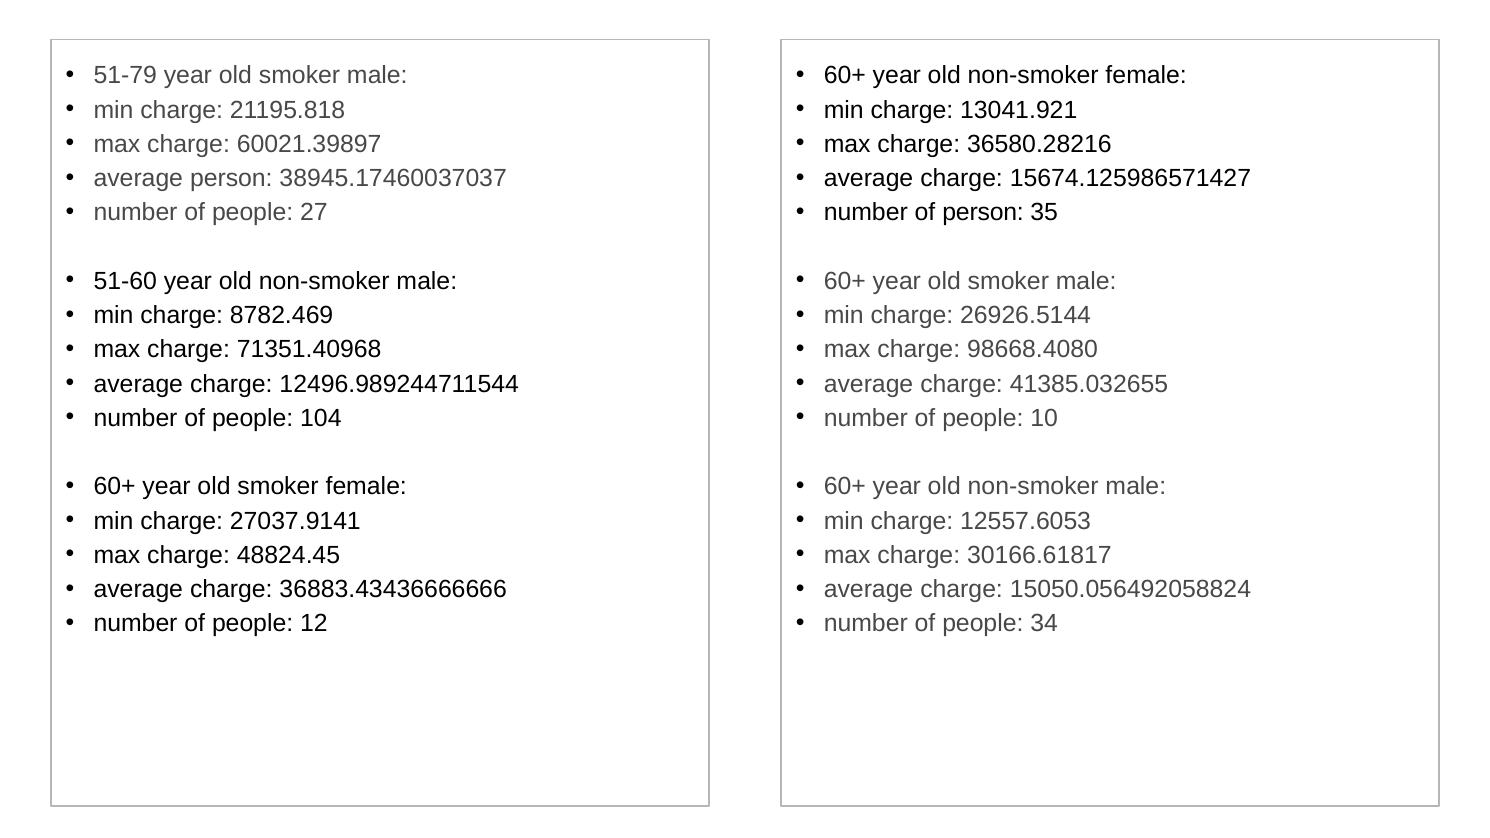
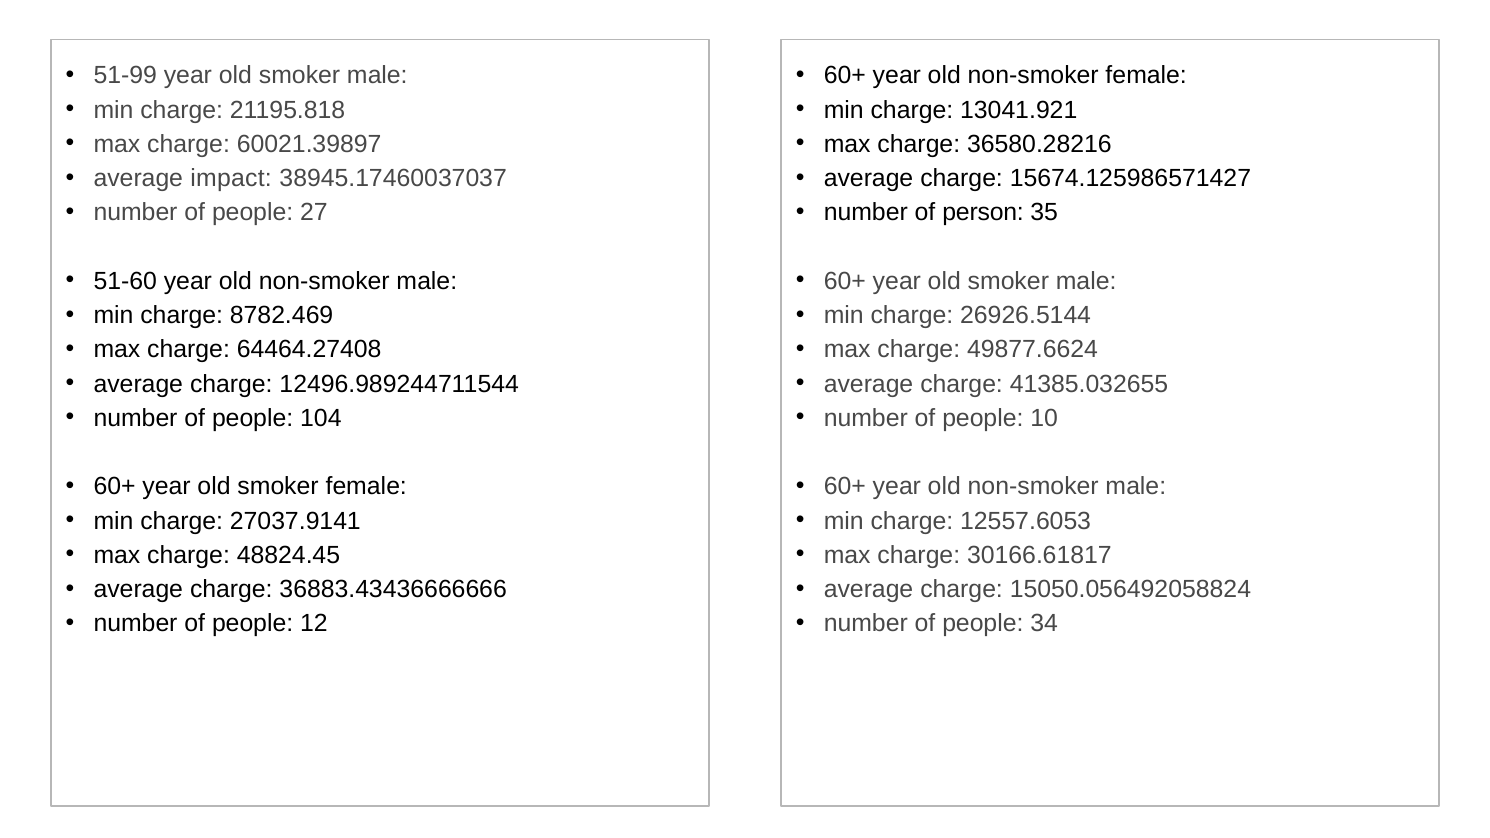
51-79: 51-79 -> 51-99
average person: person -> impact
71351.40968: 71351.40968 -> 64464.27408
98668.4080: 98668.4080 -> 49877.6624
